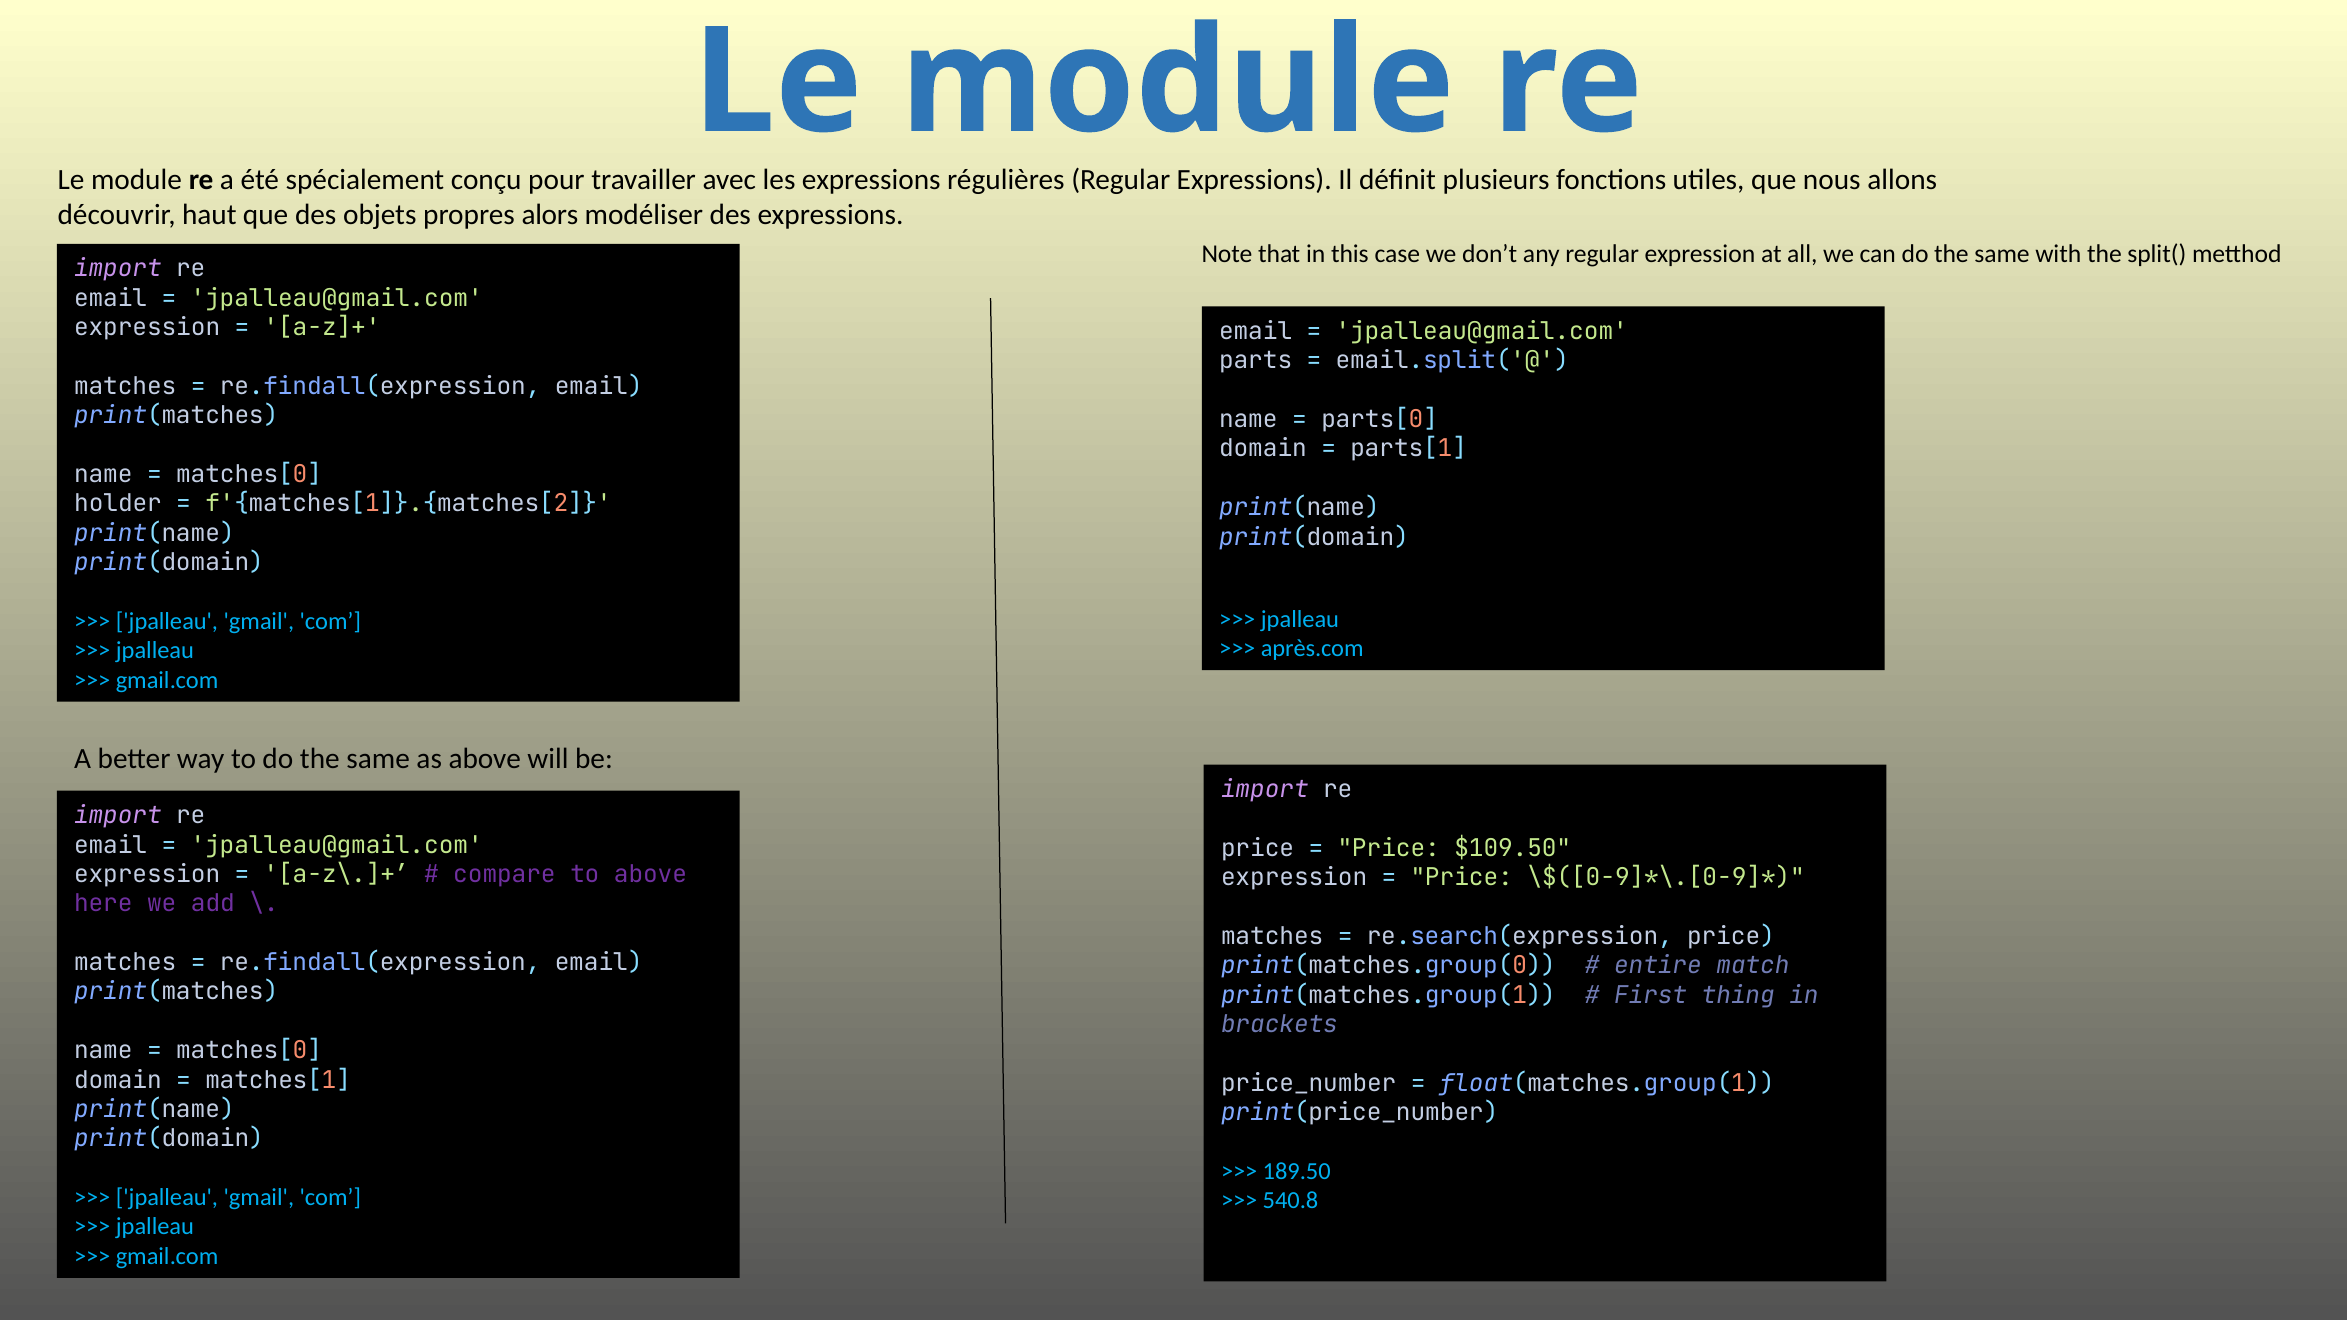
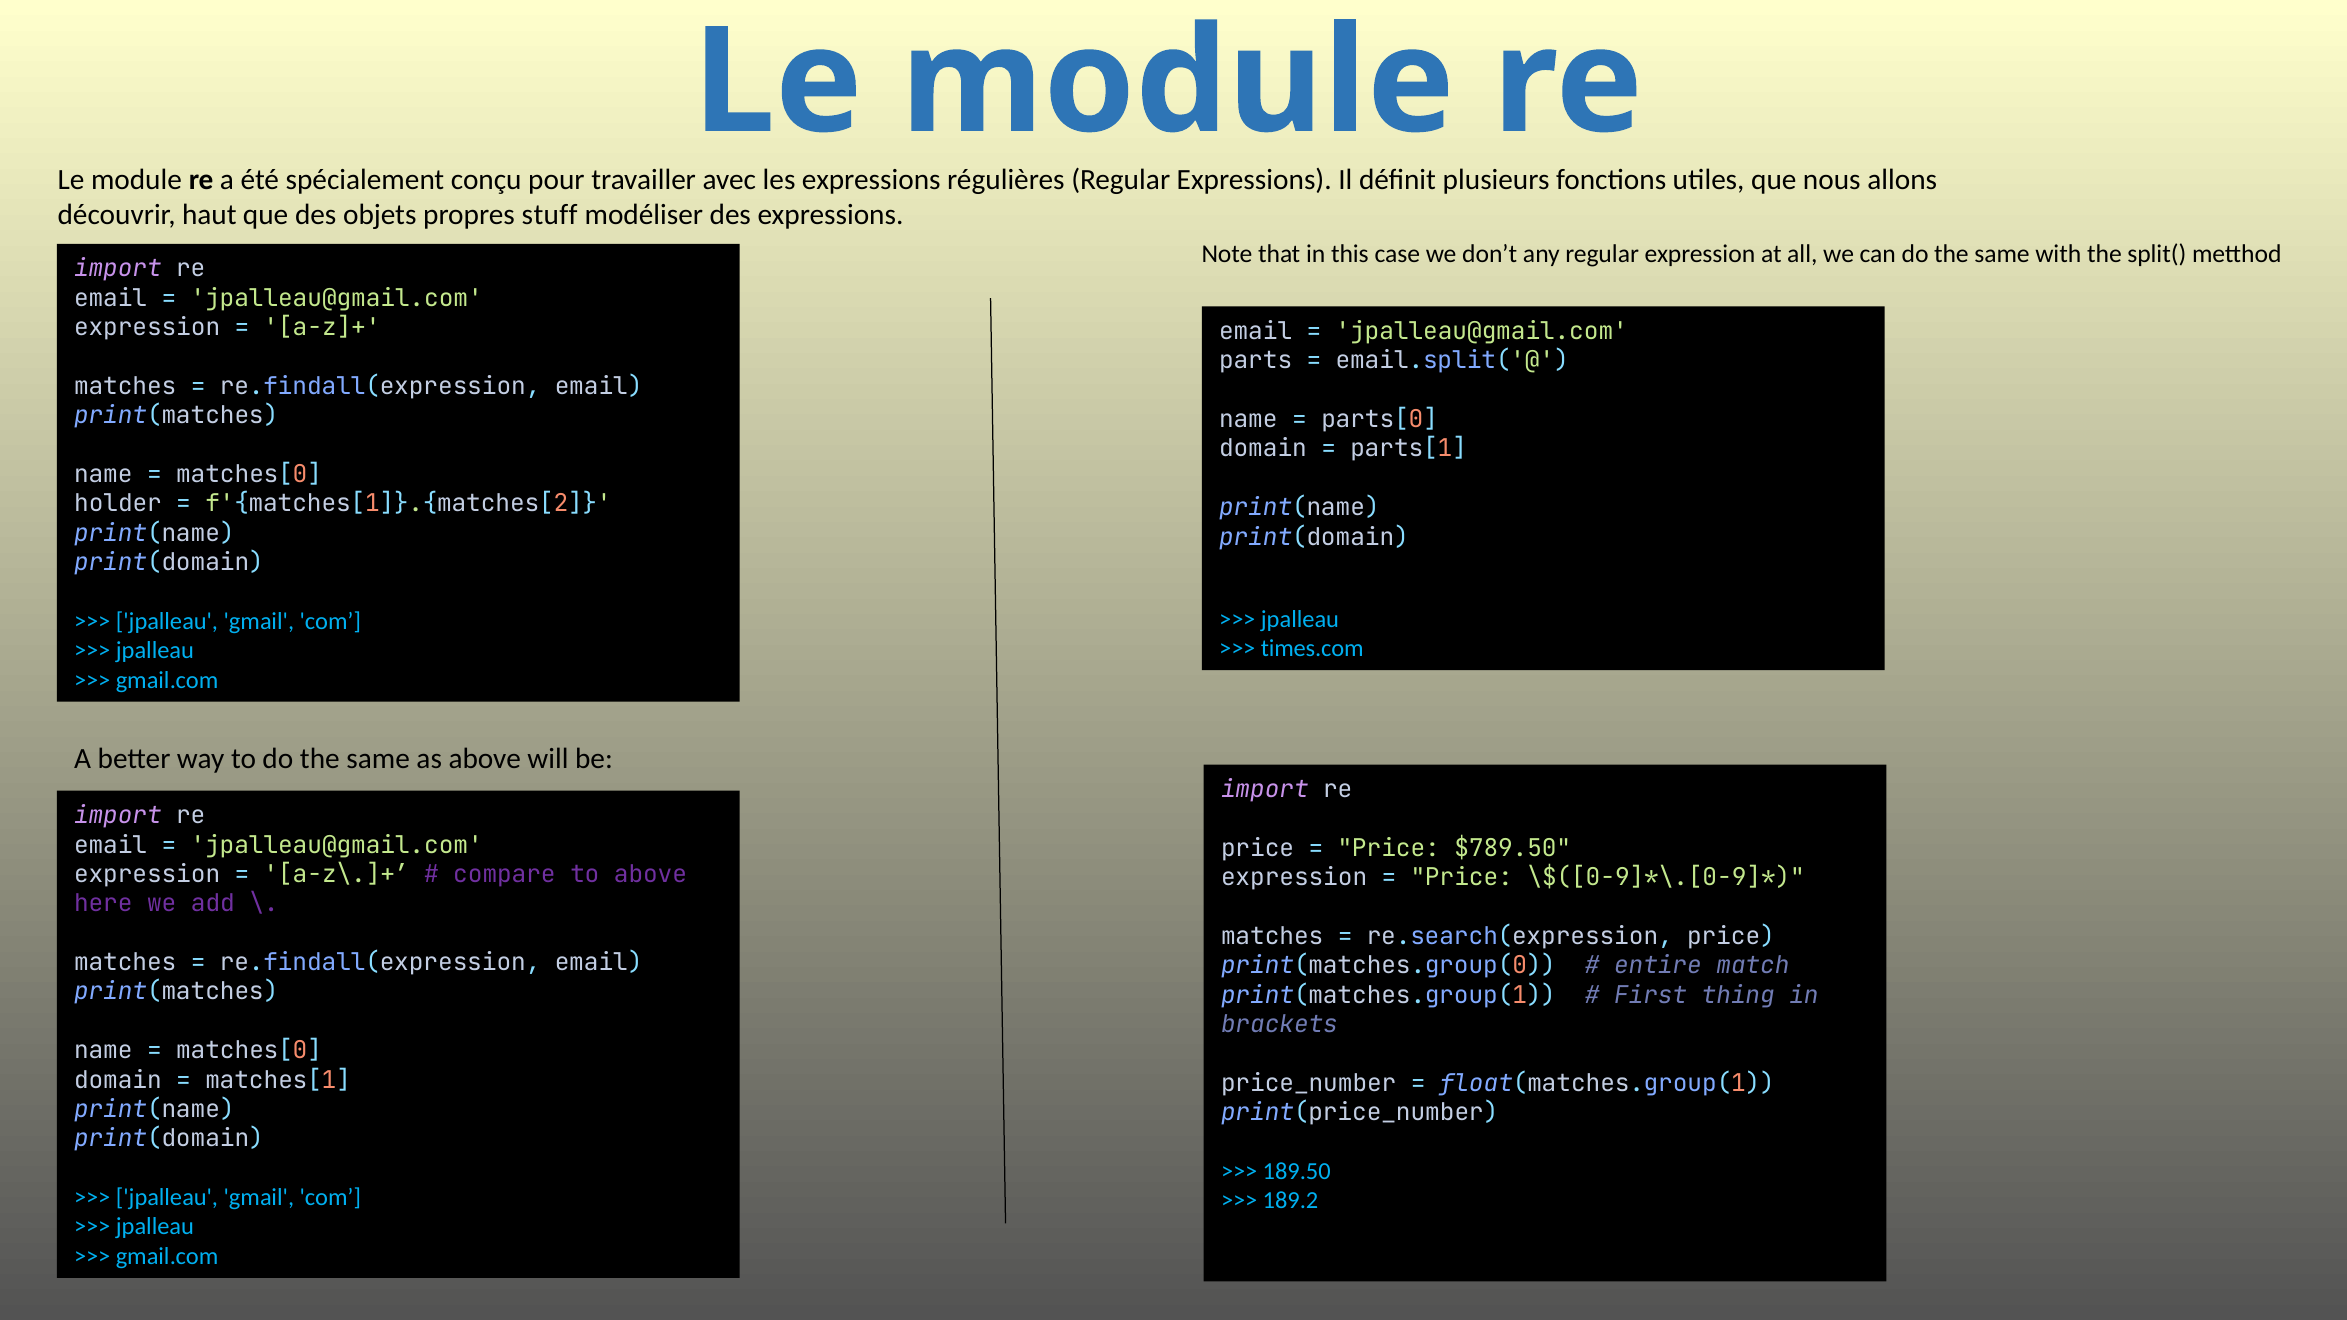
alors: alors -> stuff
après.com: après.com -> times.com
$109.50: $109.50 -> $789.50
540.8: 540.8 -> 189.2
